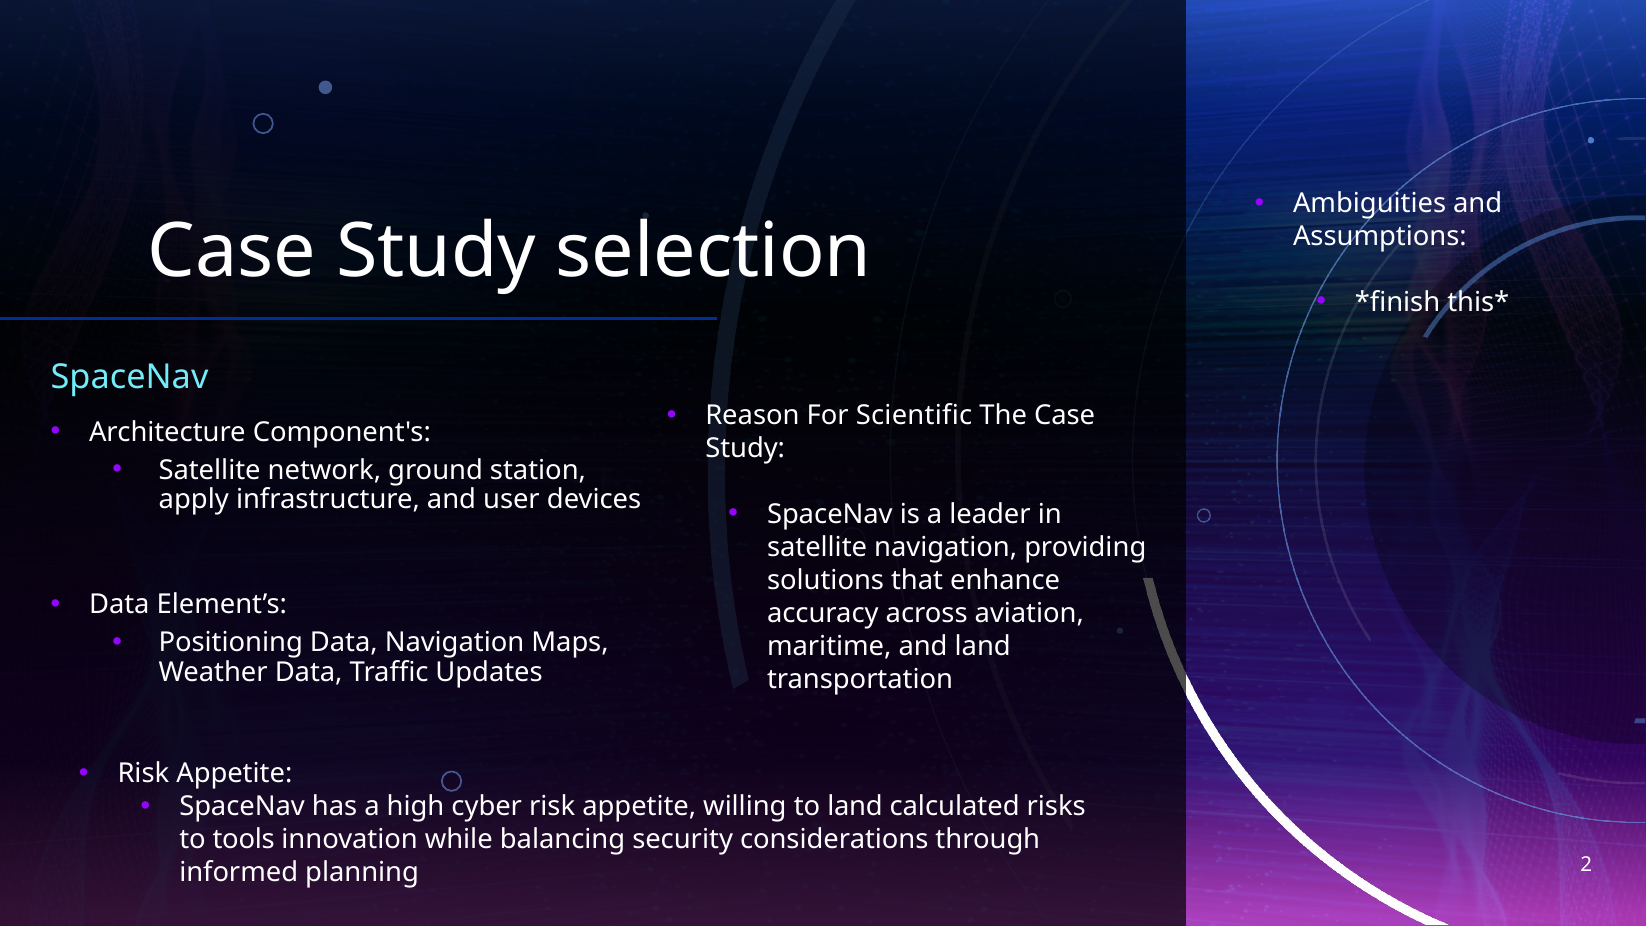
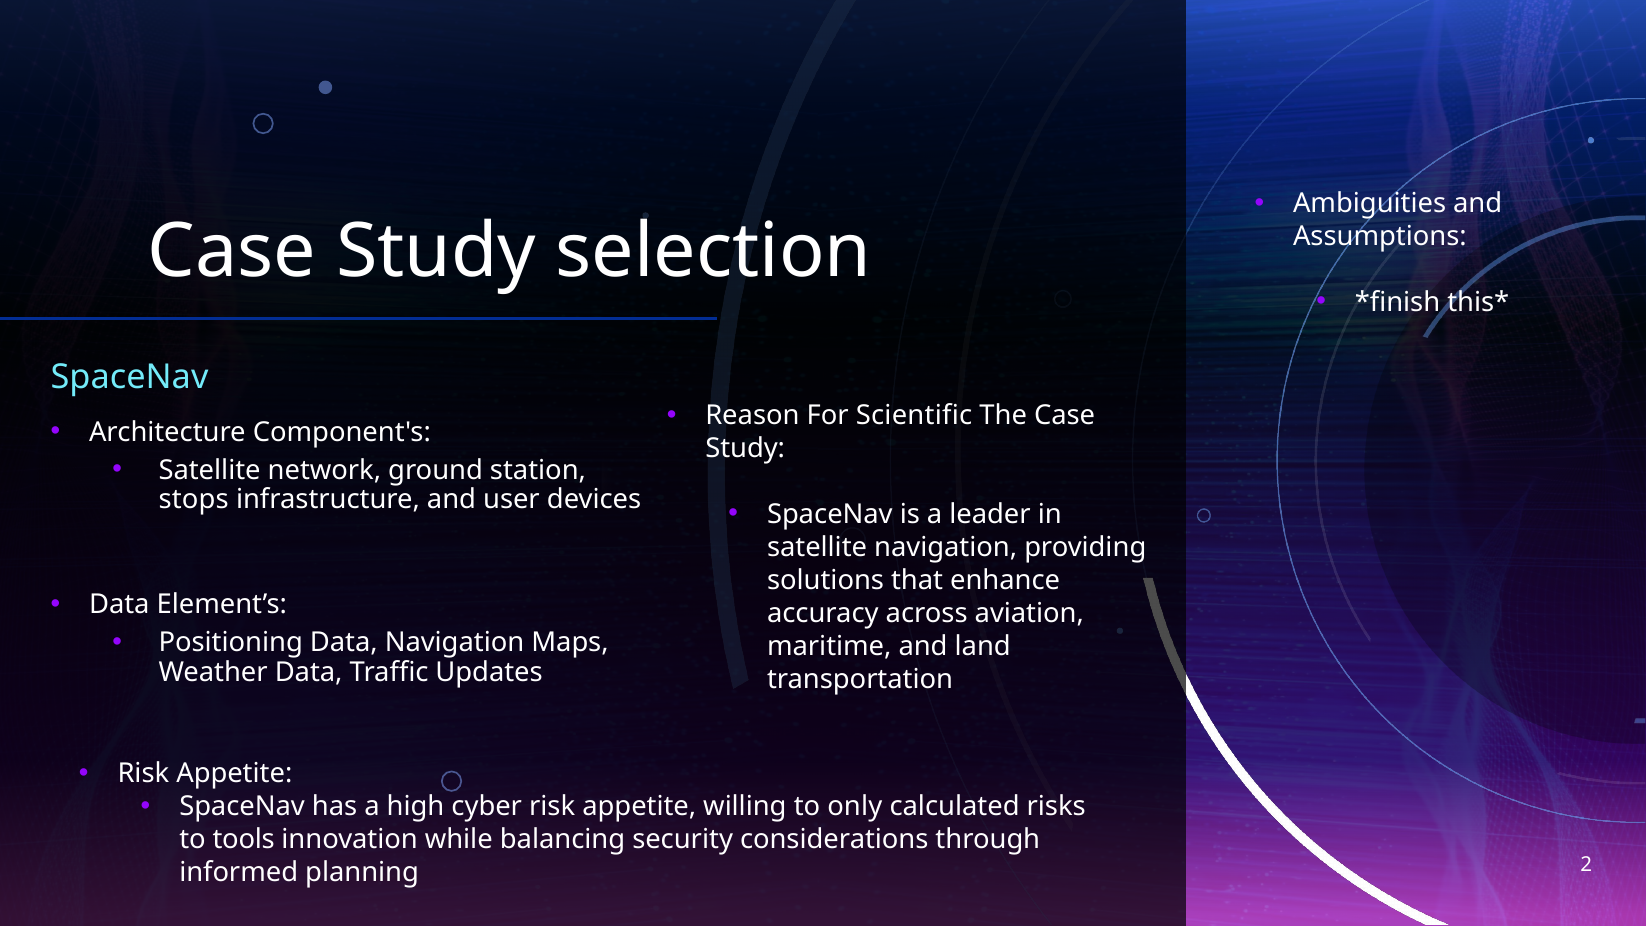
apply: apply -> stops
to land: land -> only
